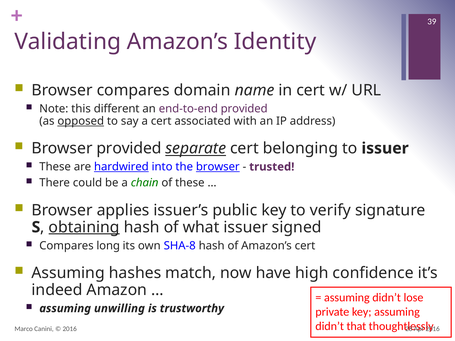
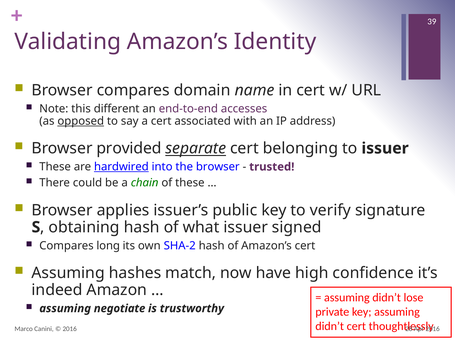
end-to-end provided: provided -> accesses
browser at (218, 167) underline: present -> none
obtaining underline: present -> none
SHA-8: SHA-8 -> SHA-2
unwilling: unwilling -> negotiate
didn’t that: that -> cert
